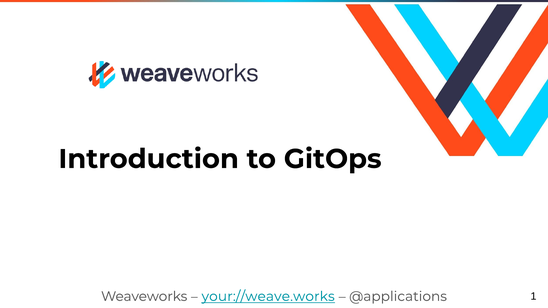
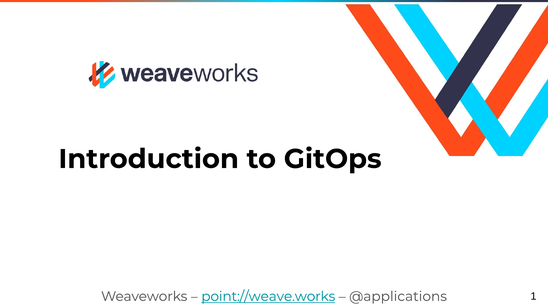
your://weave.works: your://weave.works -> point://weave.works
